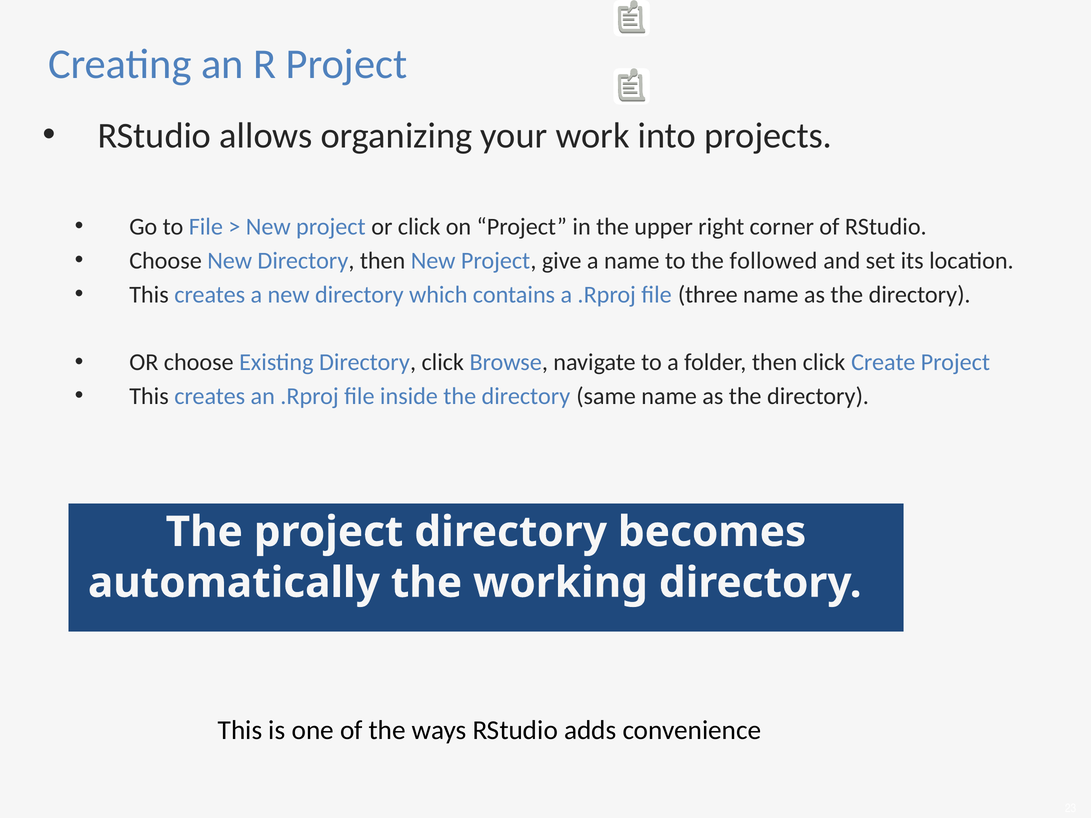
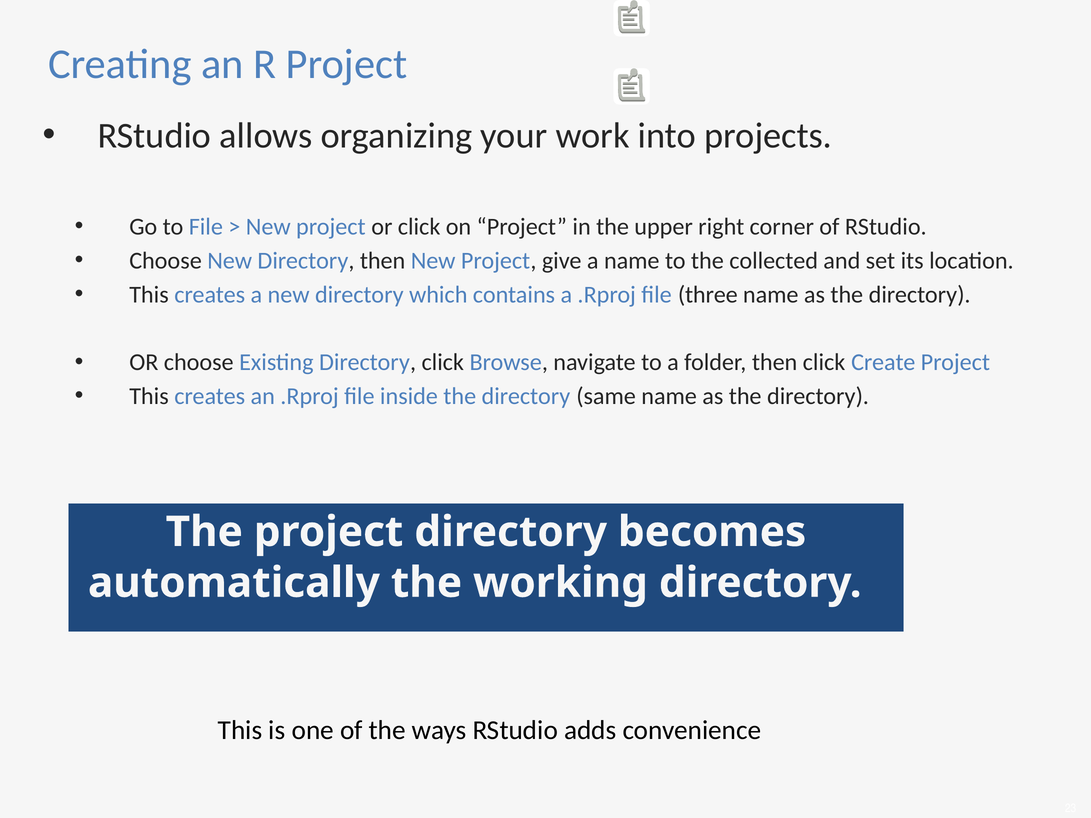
followed: followed -> collected
